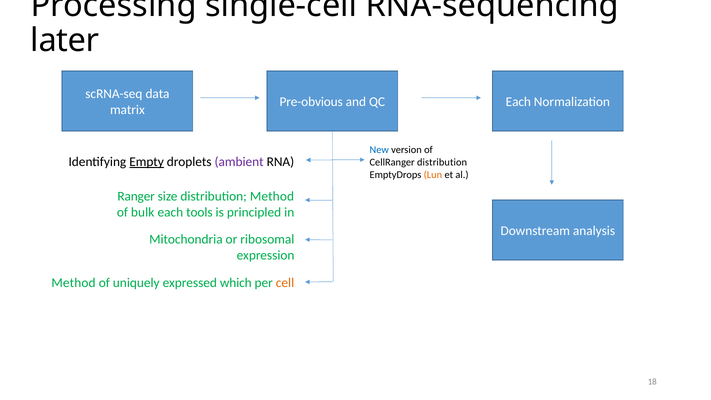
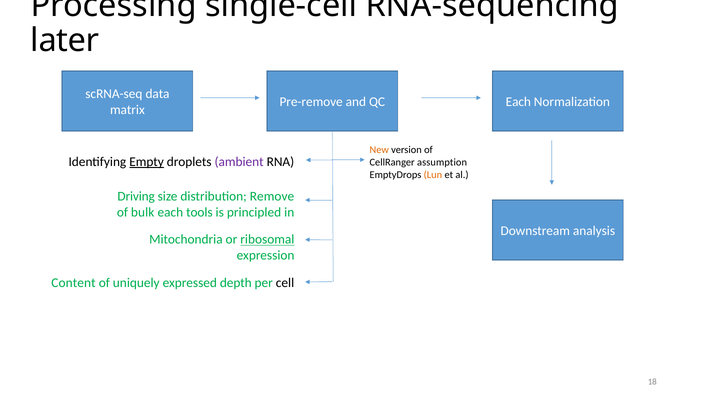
Pre-obvious: Pre-obvious -> Pre-remove
New colour: blue -> orange
CellRanger distribution: distribution -> assumption
Ranger: Ranger -> Driving
distribution Method: Method -> Remove
ribosomal underline: none -> present
Method at (73, 283): Method -> Content
which: which -> depth
cell colour: orange -> black
